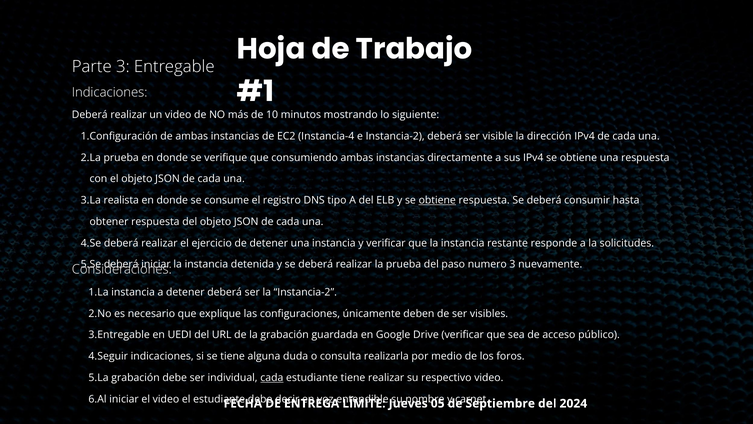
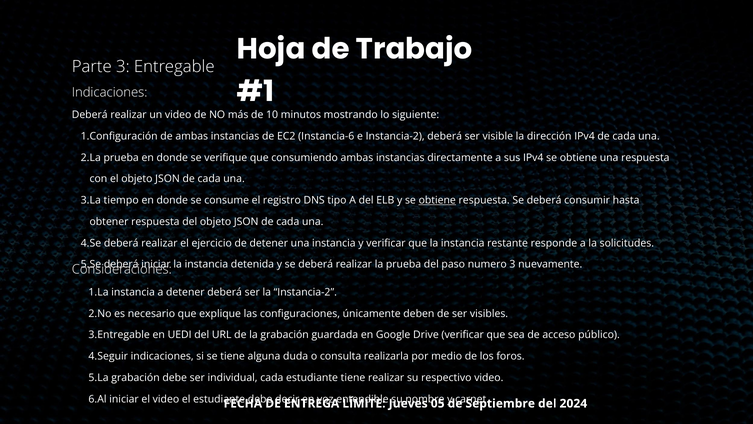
Instancia-4: Instancia-4 -> Instancia-6
realista: realista -> tiempo
cada at (272, 377) underline: present -> none
